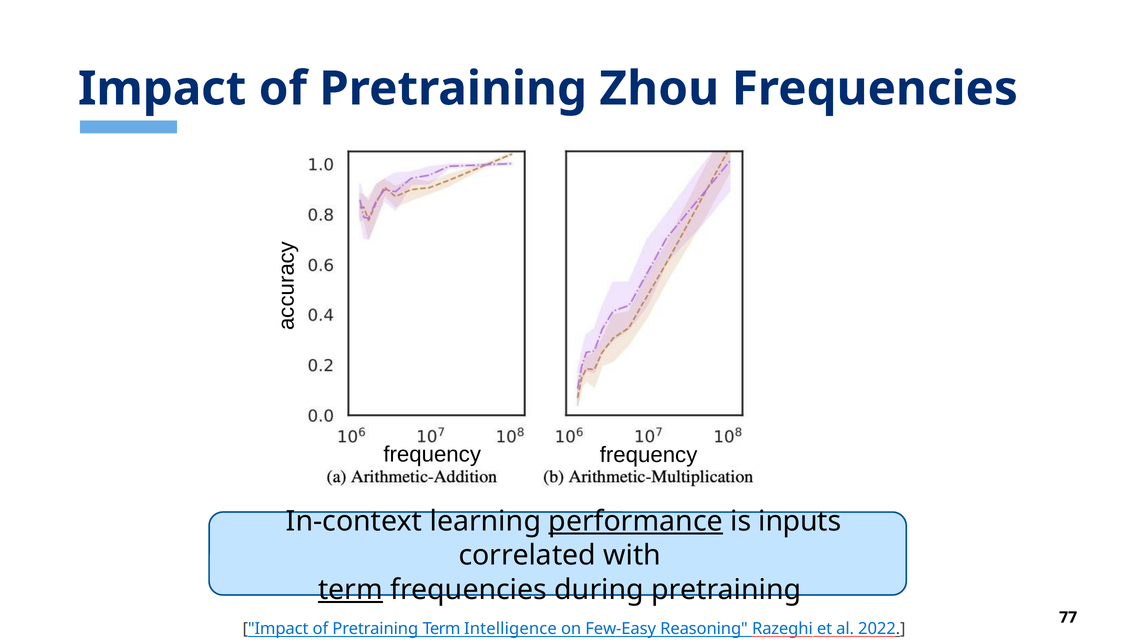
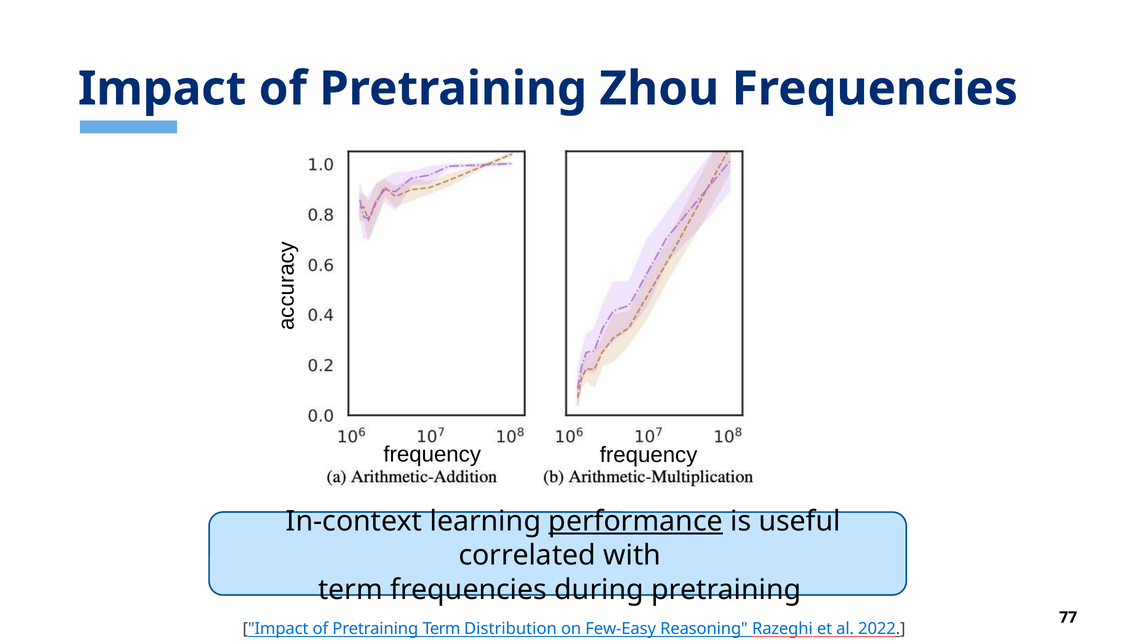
inputs: inputs -> useful
term at (350, 590) underline: present -> none
Intelligence: Intelligence -> Distribution
